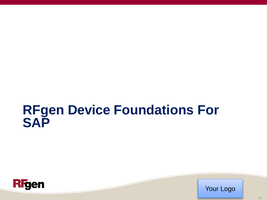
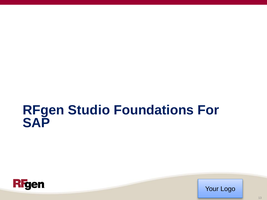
Device: Device -> Studio
